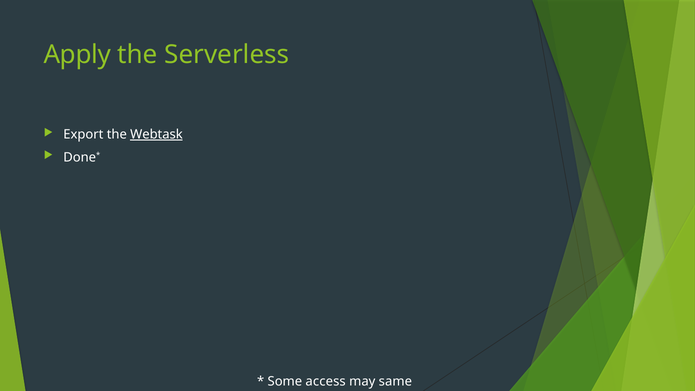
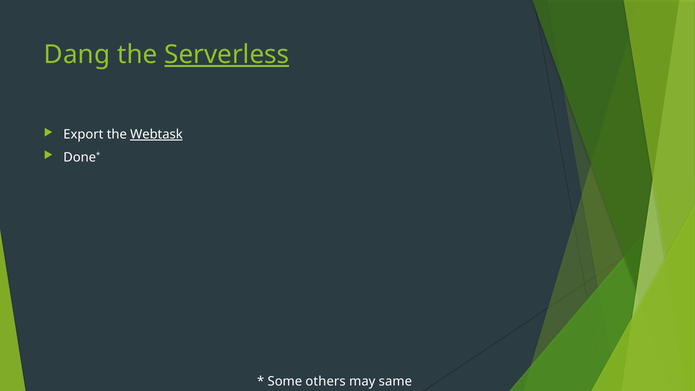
Apply: Apply -> Dang
Serverless underline: none -> present
access: access -> others
